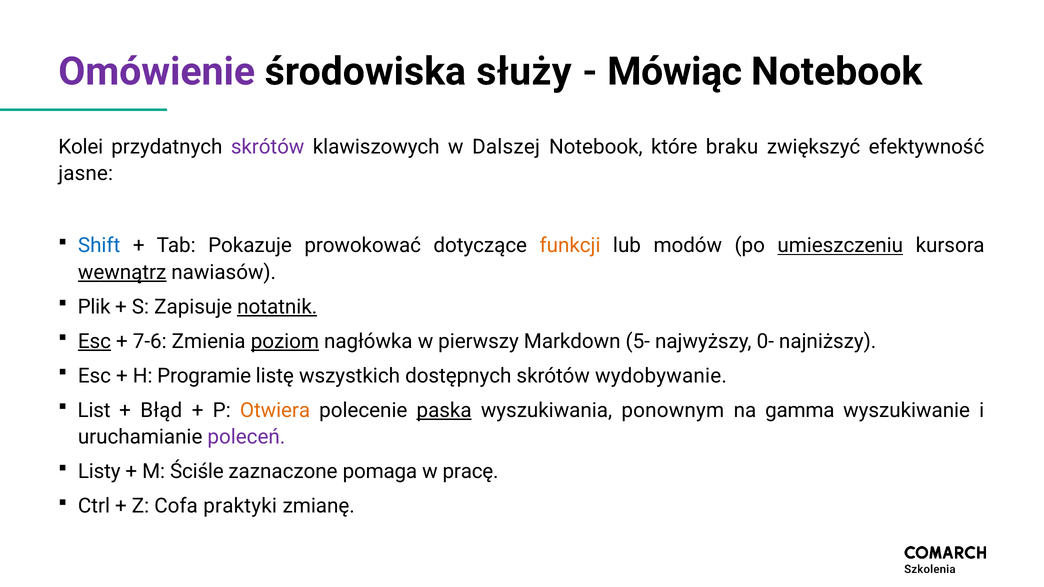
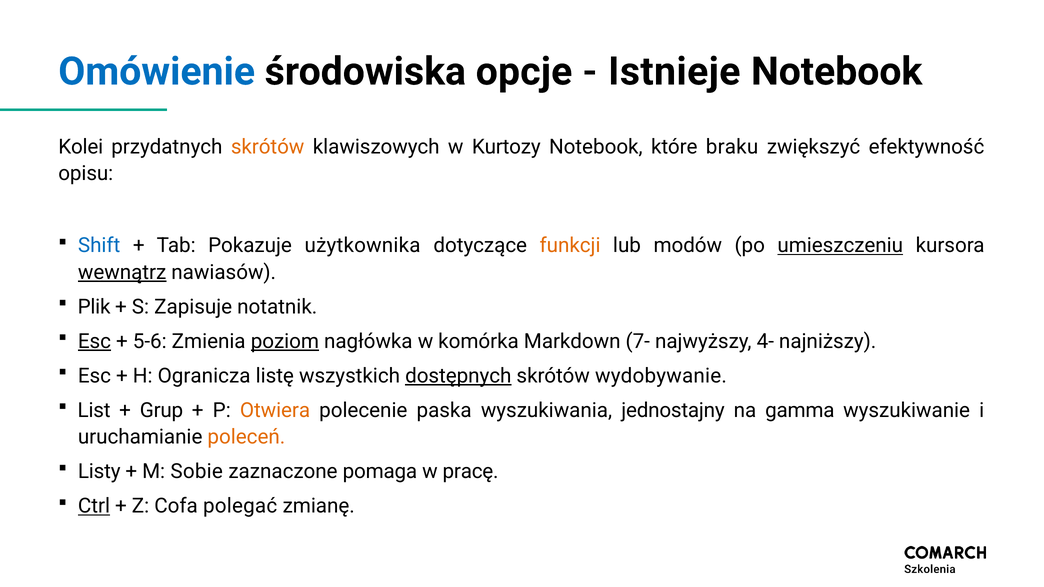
Omówienie colour: purple -> blue
służy: służy -> opcje
Mówiąc: Mówiąc -> Istnieje
skrótów at (268, 147) colour: purple -> orange
Dalszej: Dalszej -> Kurtozy
jasne: jasne -> opisu
prowokować: prowokować -> użytkownika
notatnik underline: present -> none
7-6: 7-6 -> 5-6
pierwszy: pierwszy -> komórka
5-: 5- -> 7-
0-: 0- -> 4-
Programie: Programie -> Ogranicza
dostępnych underline: none -> present
Błąd: Błąd -> Grup
paska underline: present -> none
ponownym: ponownym -> jednostajny
poleceń colour: purple -> orange
Ściśle: Ściśle -> Sobie
Ctrl underline: none -> present
praktyki: praktyki -> polegać
